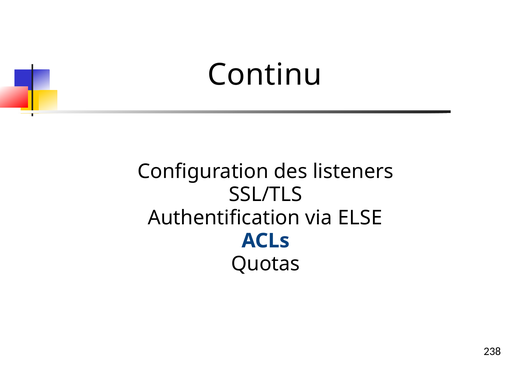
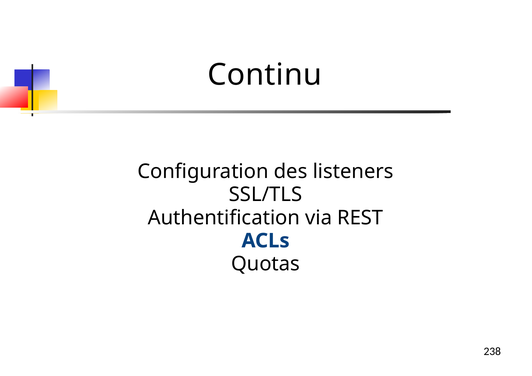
ELSE: ELSE -> REST
